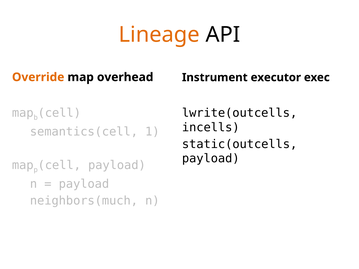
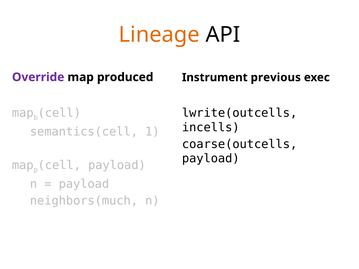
Override colour: orange -> purple
overhead: overhead -> produced
executor: executor -> previous
static(outcells: static(outcells -> coarse(outcells
